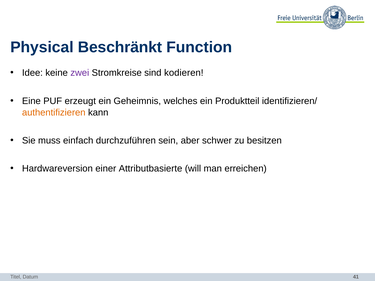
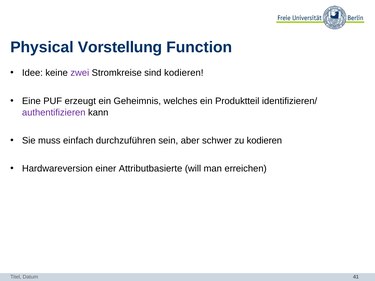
Beschränkt: Beschränkt -> Vorstellung
authentifizieren colour: orange -> purple
zu besitzen: besitzen -> kodieren
